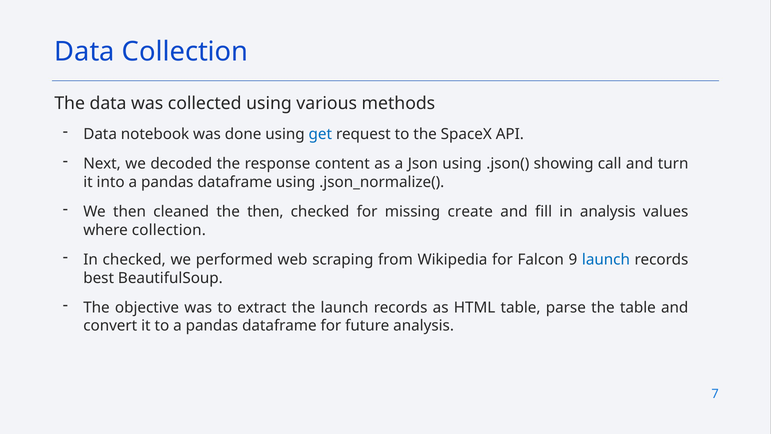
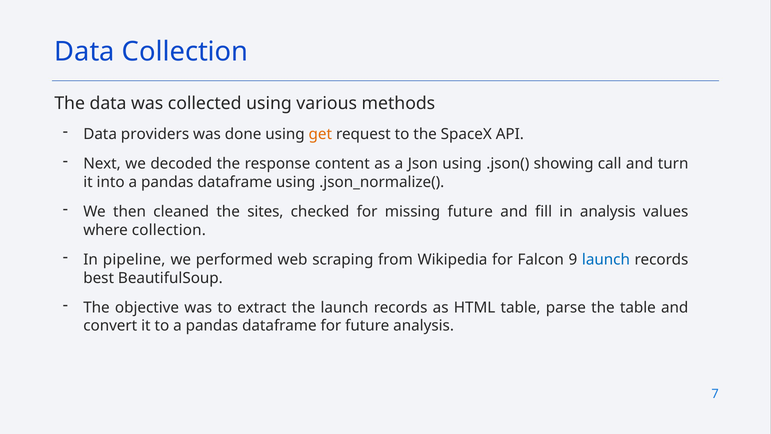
notebook: notebook -> providers
get colour: blue -> orange
the then: then -> sites
missing create: create -> future
In checked: checked -> pipeline
